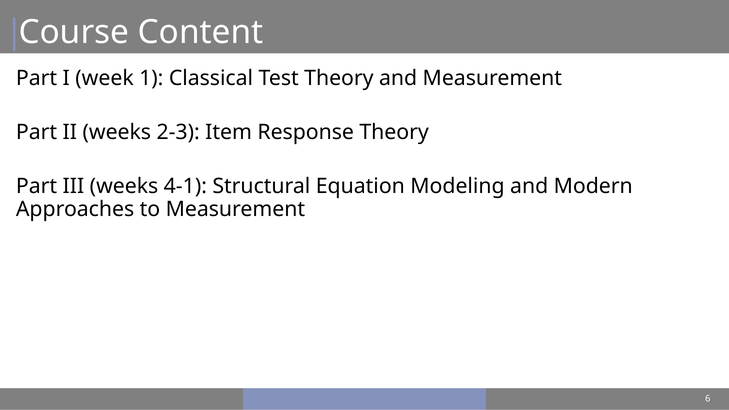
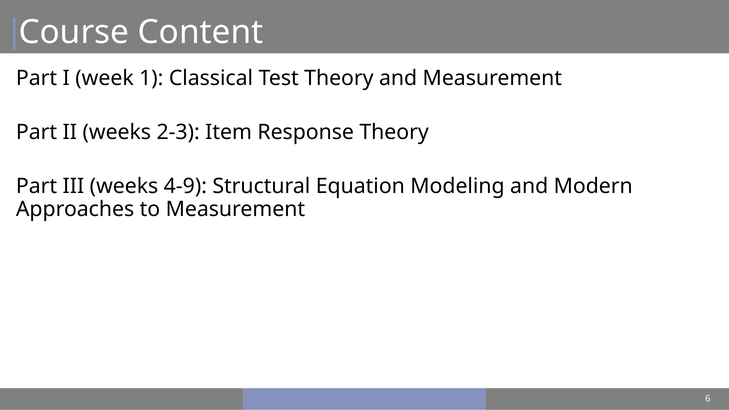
4-1: 4-1 -> 4-9
